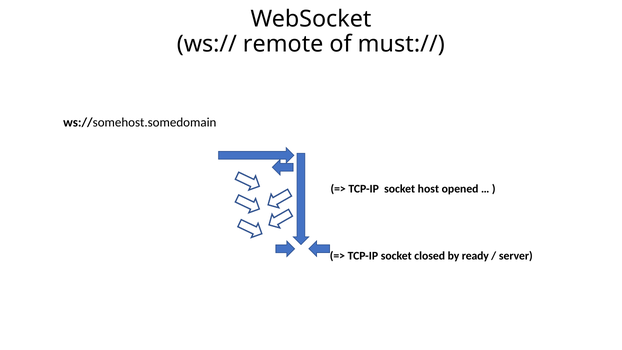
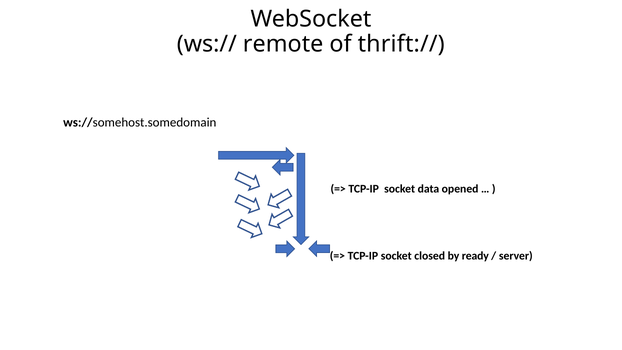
must://: must:// -> thrift://
host: host -> data
